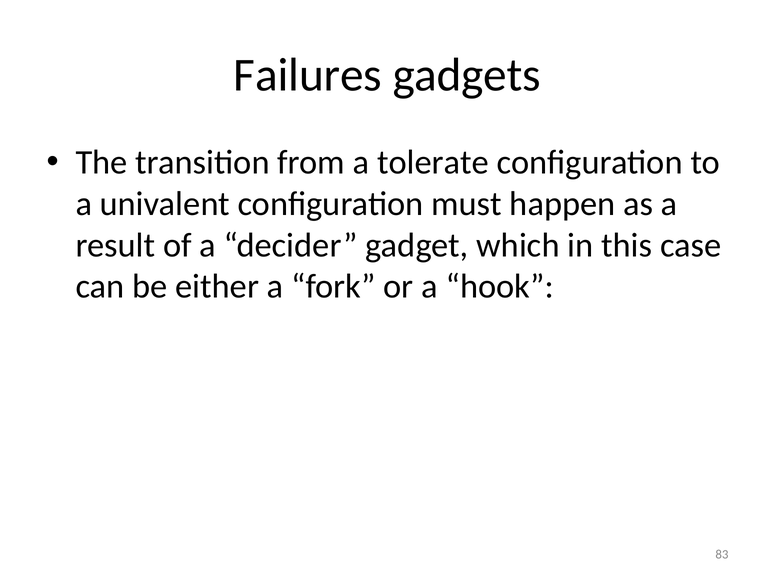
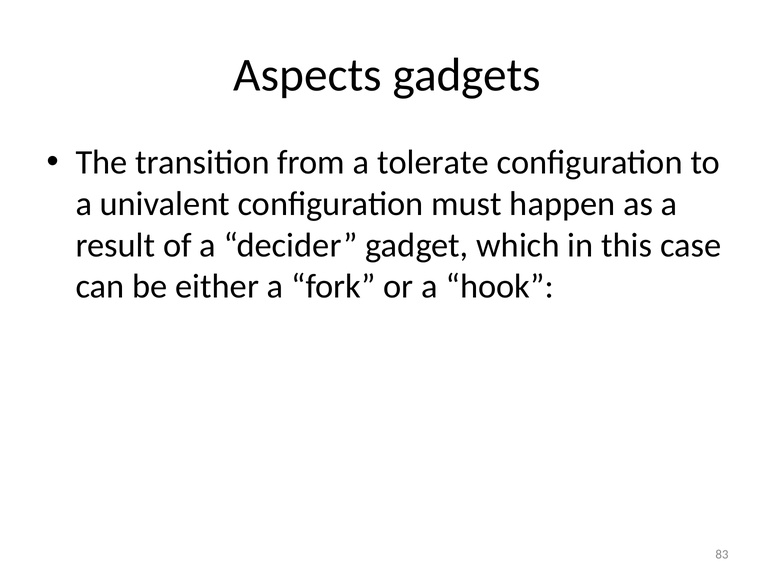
Failures: Failures -> Aspects
